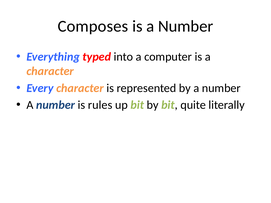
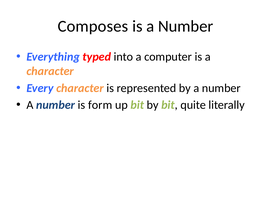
rules: rules -> form
